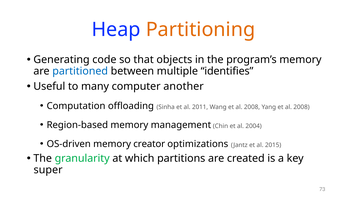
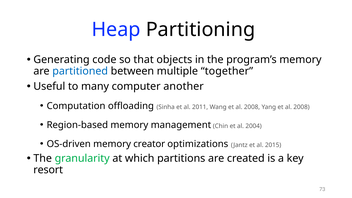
Partitioning colour: orange -> black
identifies: identifies -> together
super: super -> resort
